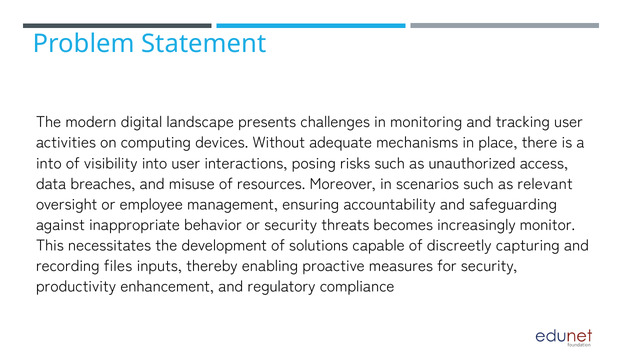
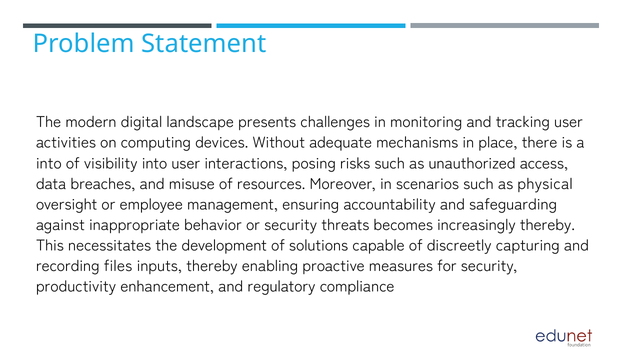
relevant: relevant -> physical
increasingly monitor: monitor -> thereby
